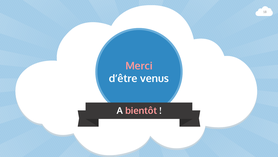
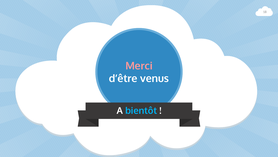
bientôt colour: pink -> light blue
